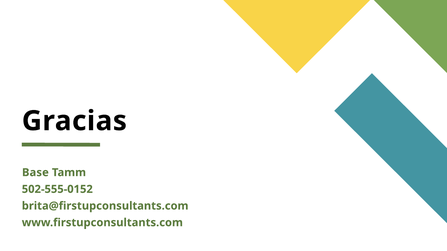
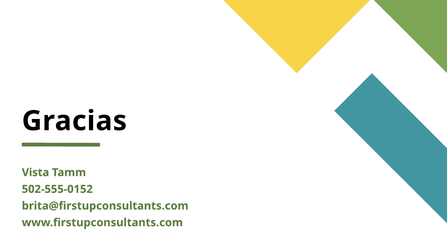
Base: Base -> Vista
